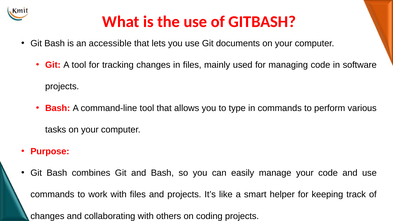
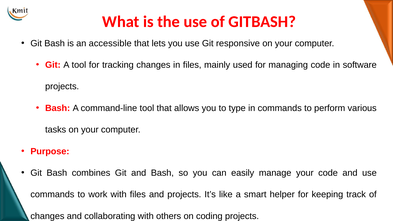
documents: documents -> responsive
